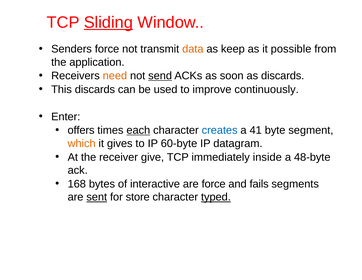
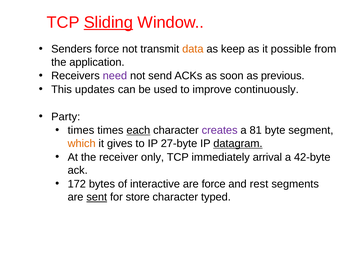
need colour: orange -> purple
send underline: present -> none
as discards: discards -> previous
This discards: discards -> updates
Enter: Enter -> Party
offers at (81, 130): offers -> times
creates colour: blue -> purple
41: 41 -> 81
60-byte: 60-byte -> 27-byte
datagram underline: none -> present
give: give -> only
inside: inside -> arrival
48-byte: 48-byte -> 42-byte
168: 168 -> 172
fails: fails -> rest
typed underline: present -> none
